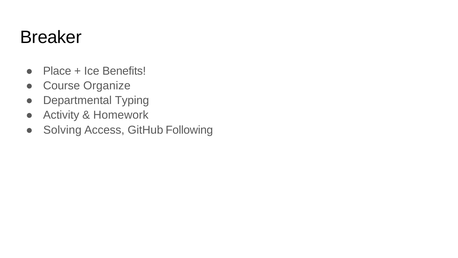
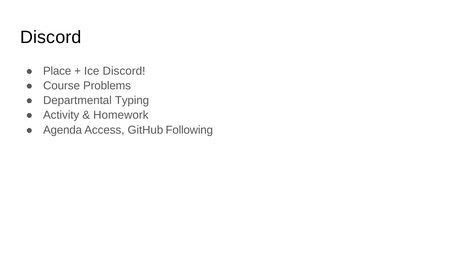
Breaker at (51, 37): Breaker -> Discord
Ice Benefits: Benefits -> Discord
Organize: Organize -> Problems
Solving: Solving -> Agenda
